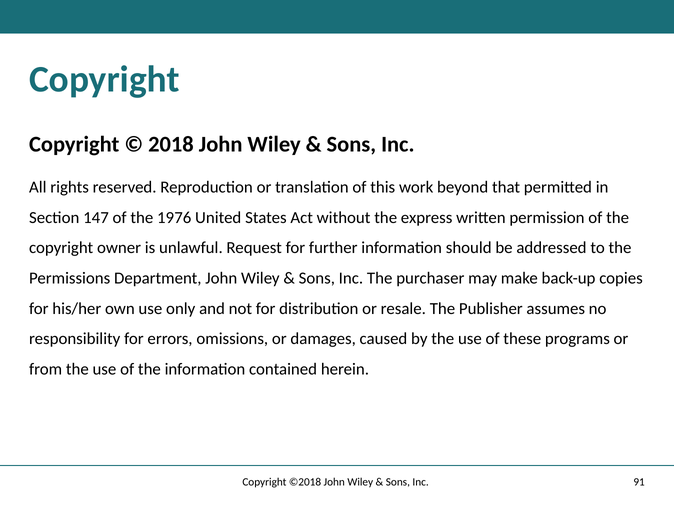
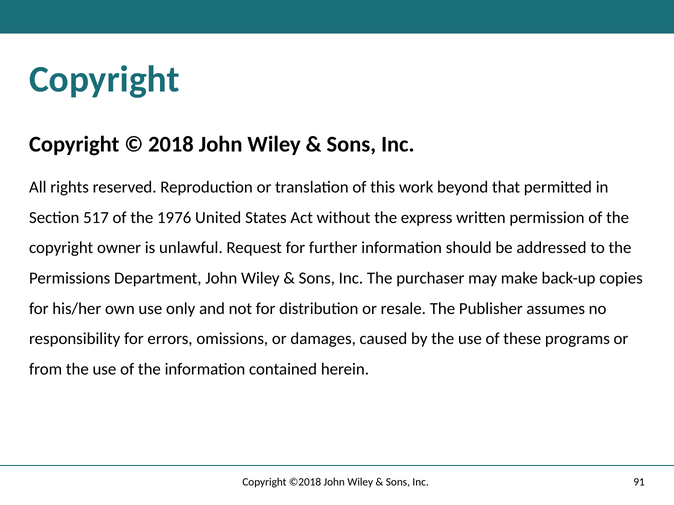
147: 147 -> 517
